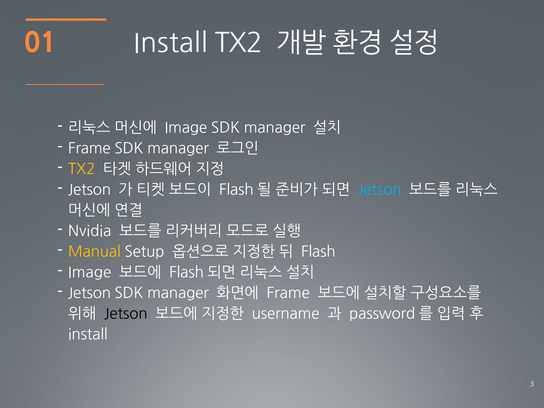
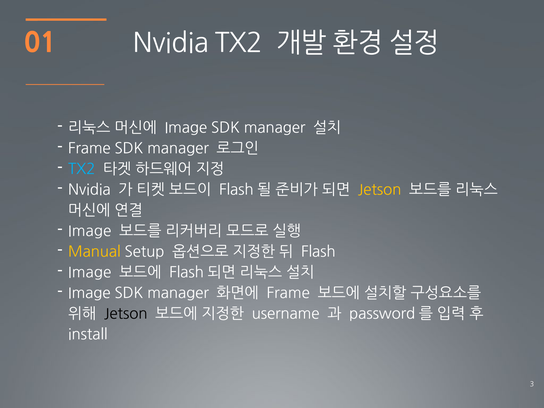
Install at (171, 43): Install -> Nvidia
TX2 at (82, 169) colour: yellow -> light blue
Jetson at (89, 190): Jetson -> Nvidia
Jetson at (380, 190) colour: light blue -> yellow
Nvidia at (90, 231): Nvidia -> Image
Jetson at (89, 293): Jetson -> Image
